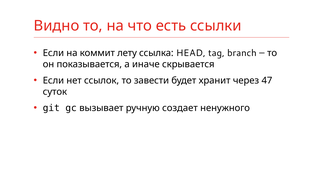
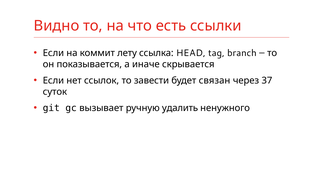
хранит: хранит -> связан
47: 47 -> 37
создает: создает -> удалить
